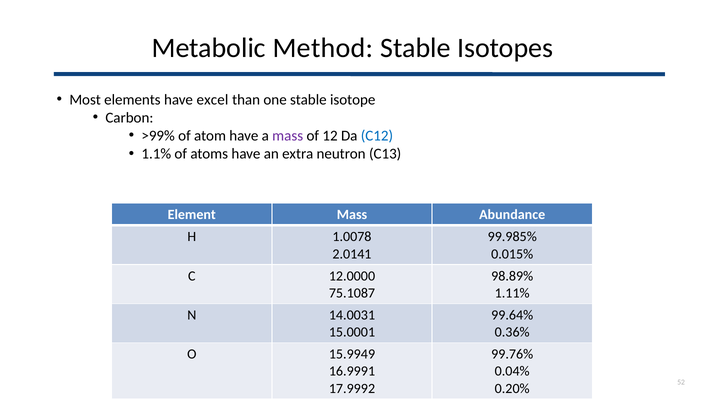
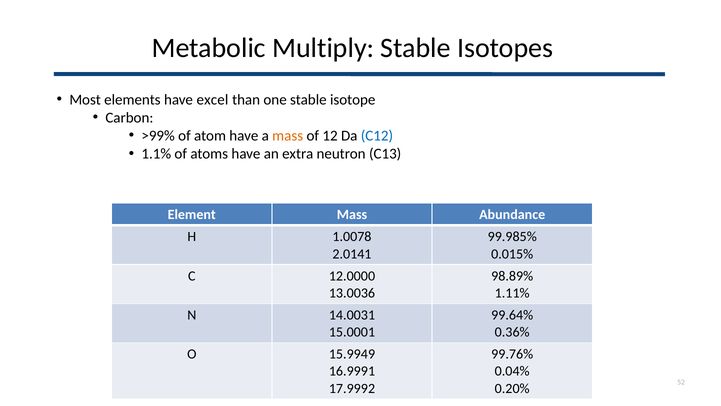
Method: Method -> Multiply
mass at (288, 136) colour: purple -> orange
75.1087: 75.1087 -> 13.0036
